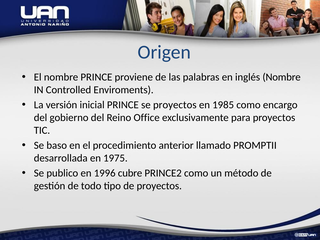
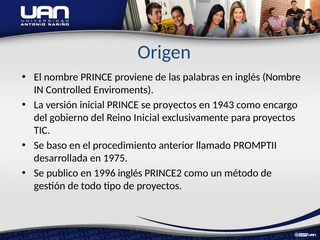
1985: 1985 -> 1943
Reino Office: Office -> Inicial
1996 cubre: cubre -> inglés
